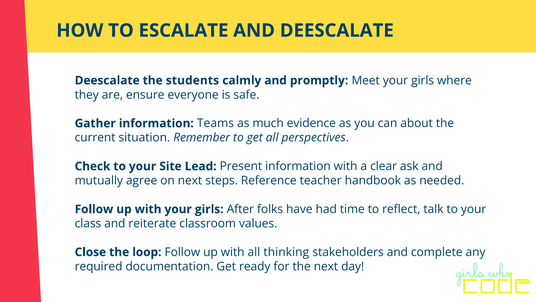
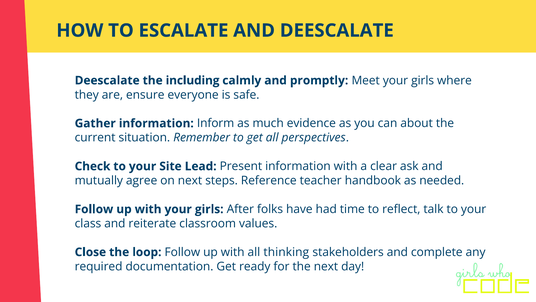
students: students -> including
Teams: Teams -> Inform
